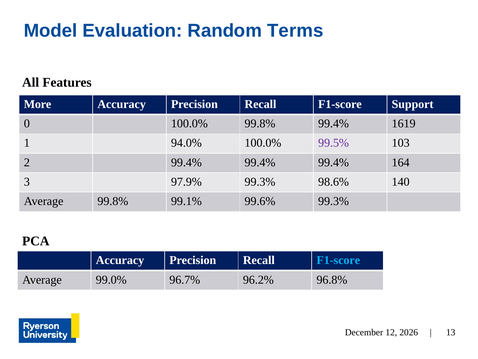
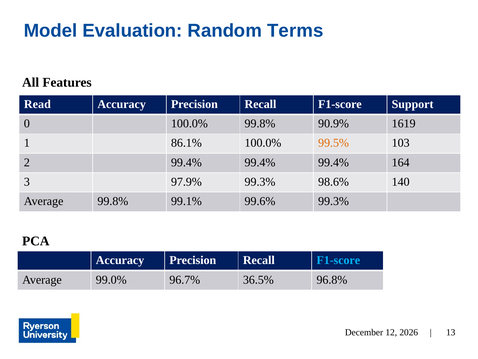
More: More -> Read
99.8% 99.4%: 99.4% -> 90.9%
94.0%: 94.0% -> 86.1%
99.5% colour: purple -> orange
96.2%: 96.2% -> 36.5%
